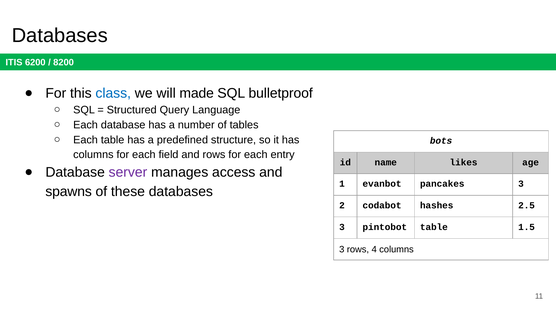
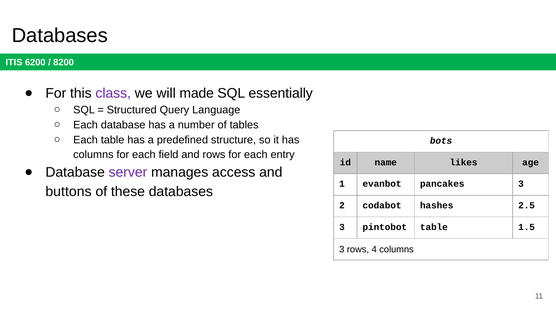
class colour: blue -> purple
bulletproof: bulletproof -> essentially
spawns: spawns -> buttons
